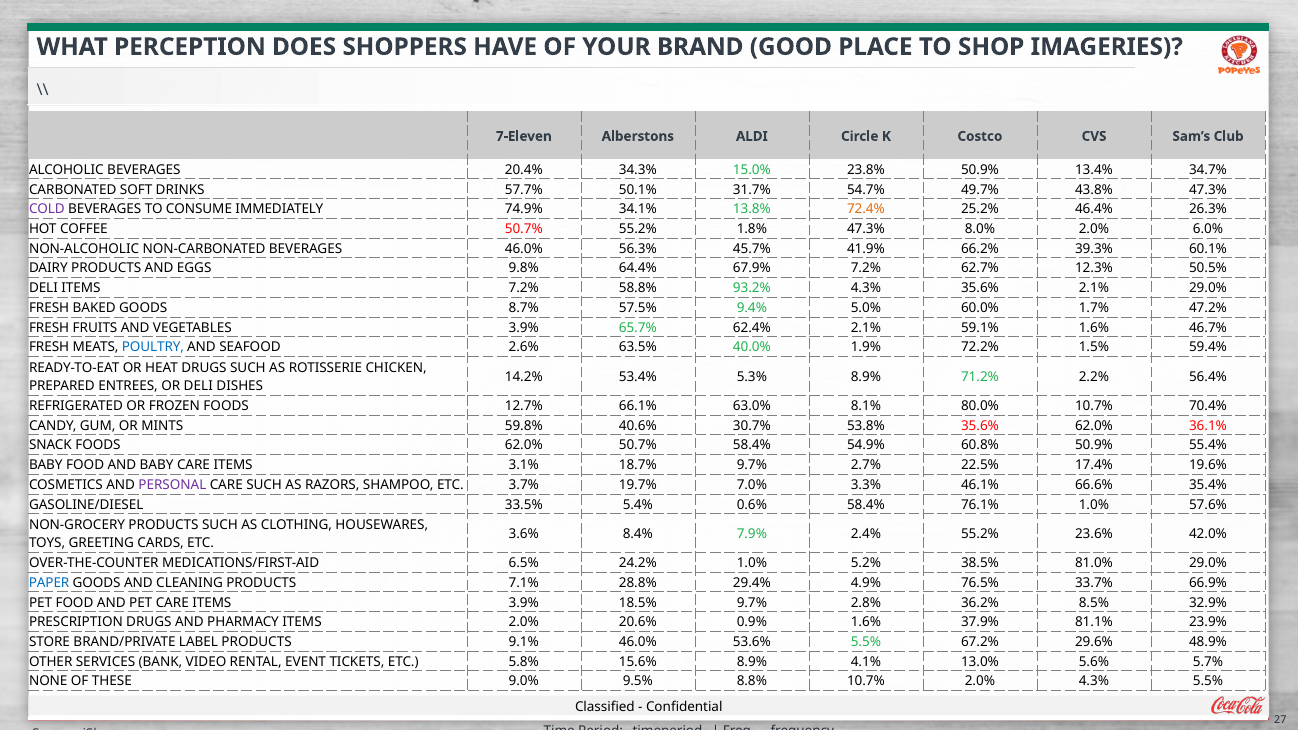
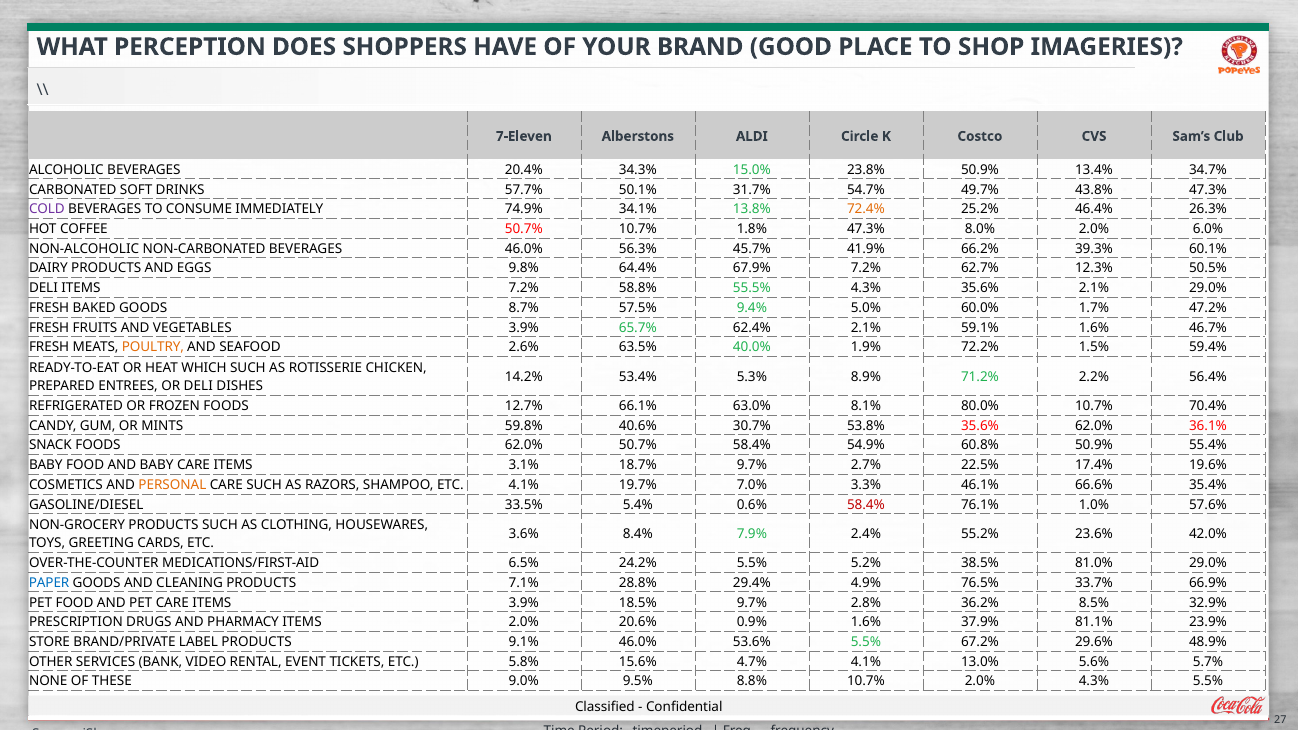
50.7% 55.2%: 55.2% -> 10.7%
93.2%: 93.2% -> 55.5%
POULTRY colour: blue -> orange
HEAT DRUGS: DRUGS -> WHICH
PERSONAL colour: purple -> orange
ETC 3.7%: 3.7% -> 4.1%
58.4% at (866, 505) colour: black -> red
24.2% 1.0%: 1.0% -> 5.5%
15.6% 8.9%: 8.9% -> 4.7%
